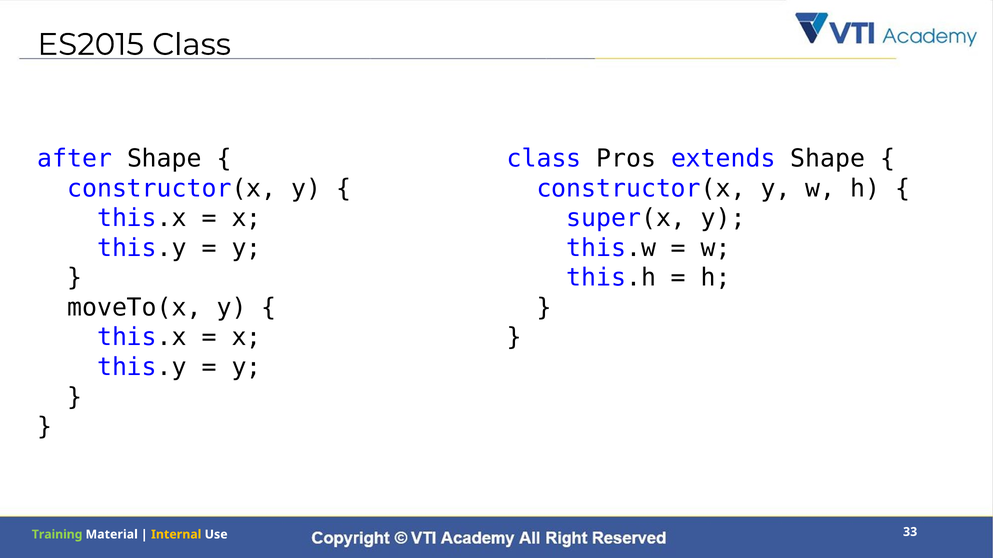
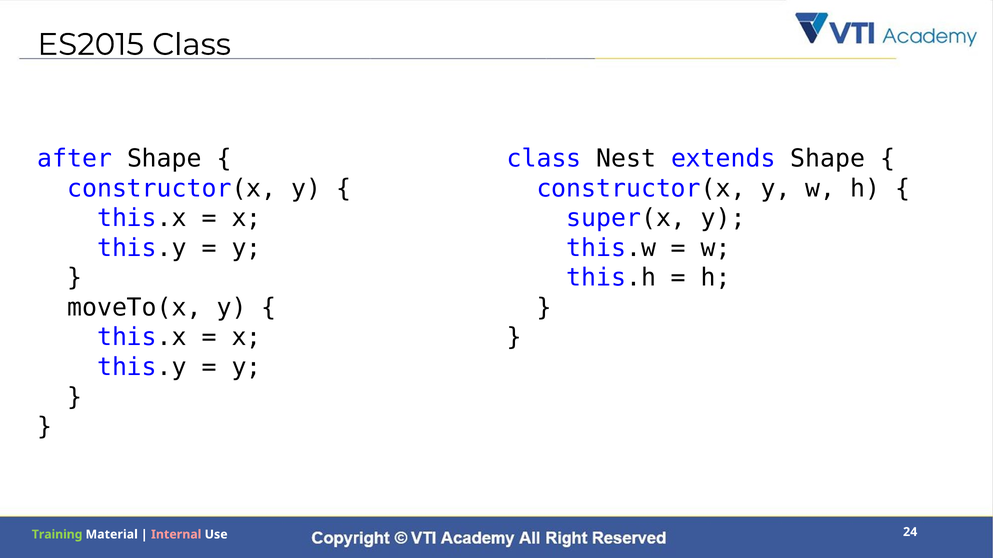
Pros: Pros -> Nest
Internal colour: yellow -> pink
33: 33 -> 24
